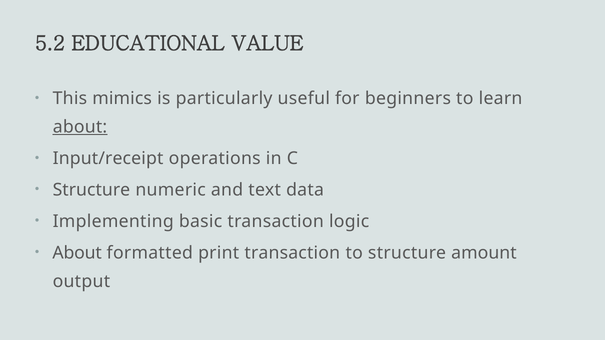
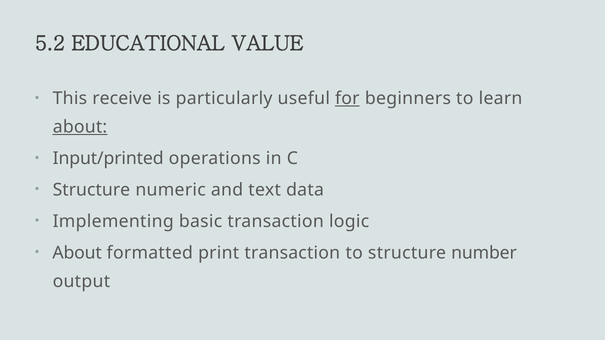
mimics: mimics -> receive
for underline: none -> present
Input/receipt: Input/receipt -> Input/printed
amount: amount -> number
